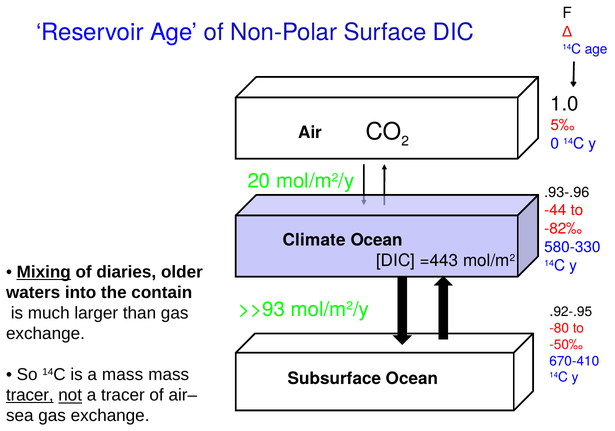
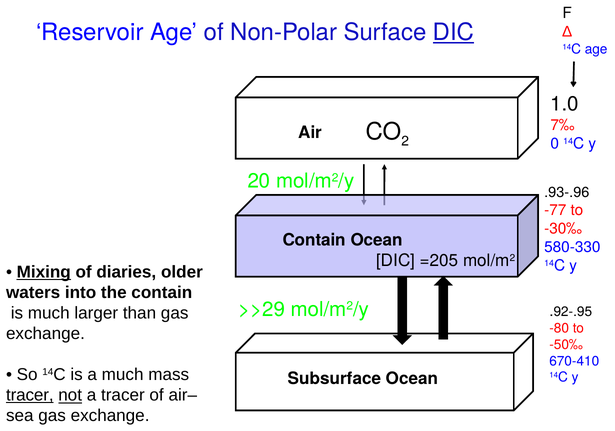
DIC at (453, 32) underline: none -> present
5‰: 5‰ -> 7‰
-44: -44 -> -77
-82‰: -82‰ -> -30‰
Climate at (314, 240): Climate -> Contain
=443: =443 -> =205
>>93: >>93 -> >>29
a mass: mass -> much
